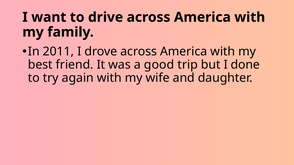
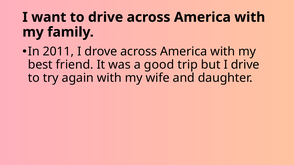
I done: done -> drive
